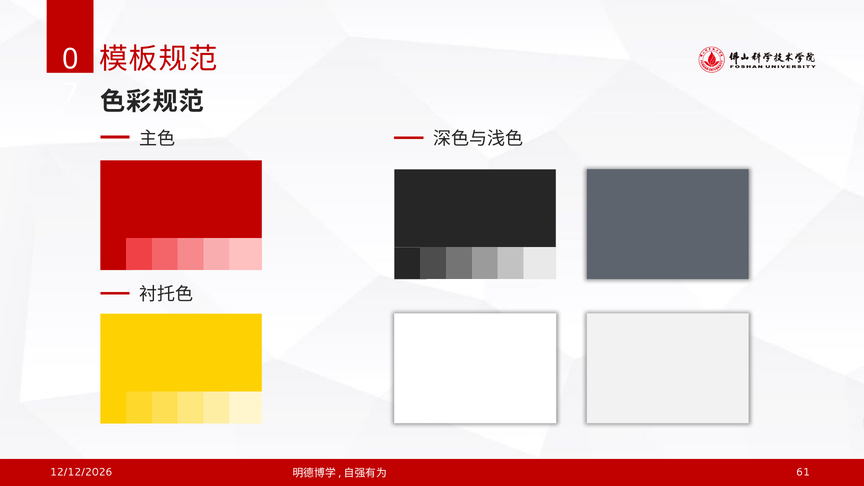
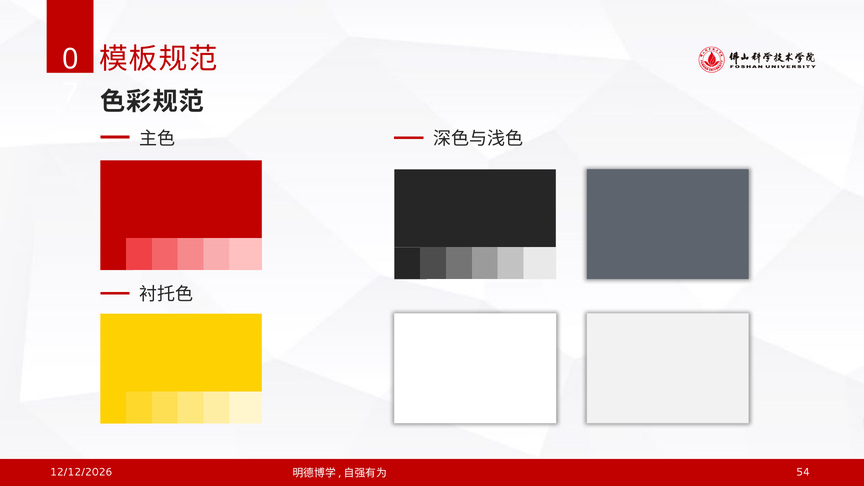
61: 61 -> 54
